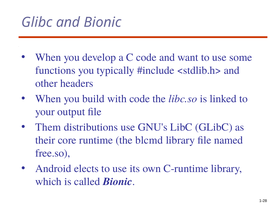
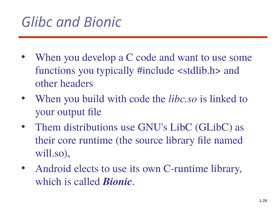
blcmd: blcmd -> source
free.so: free.so -> will.so
